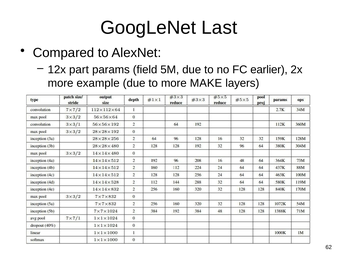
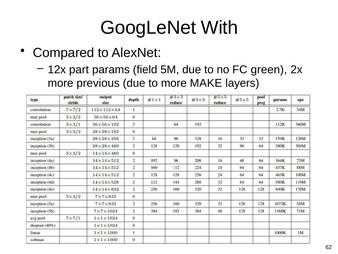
Last: Last -> With
earlier: earlier -> green
example: example -> previous
